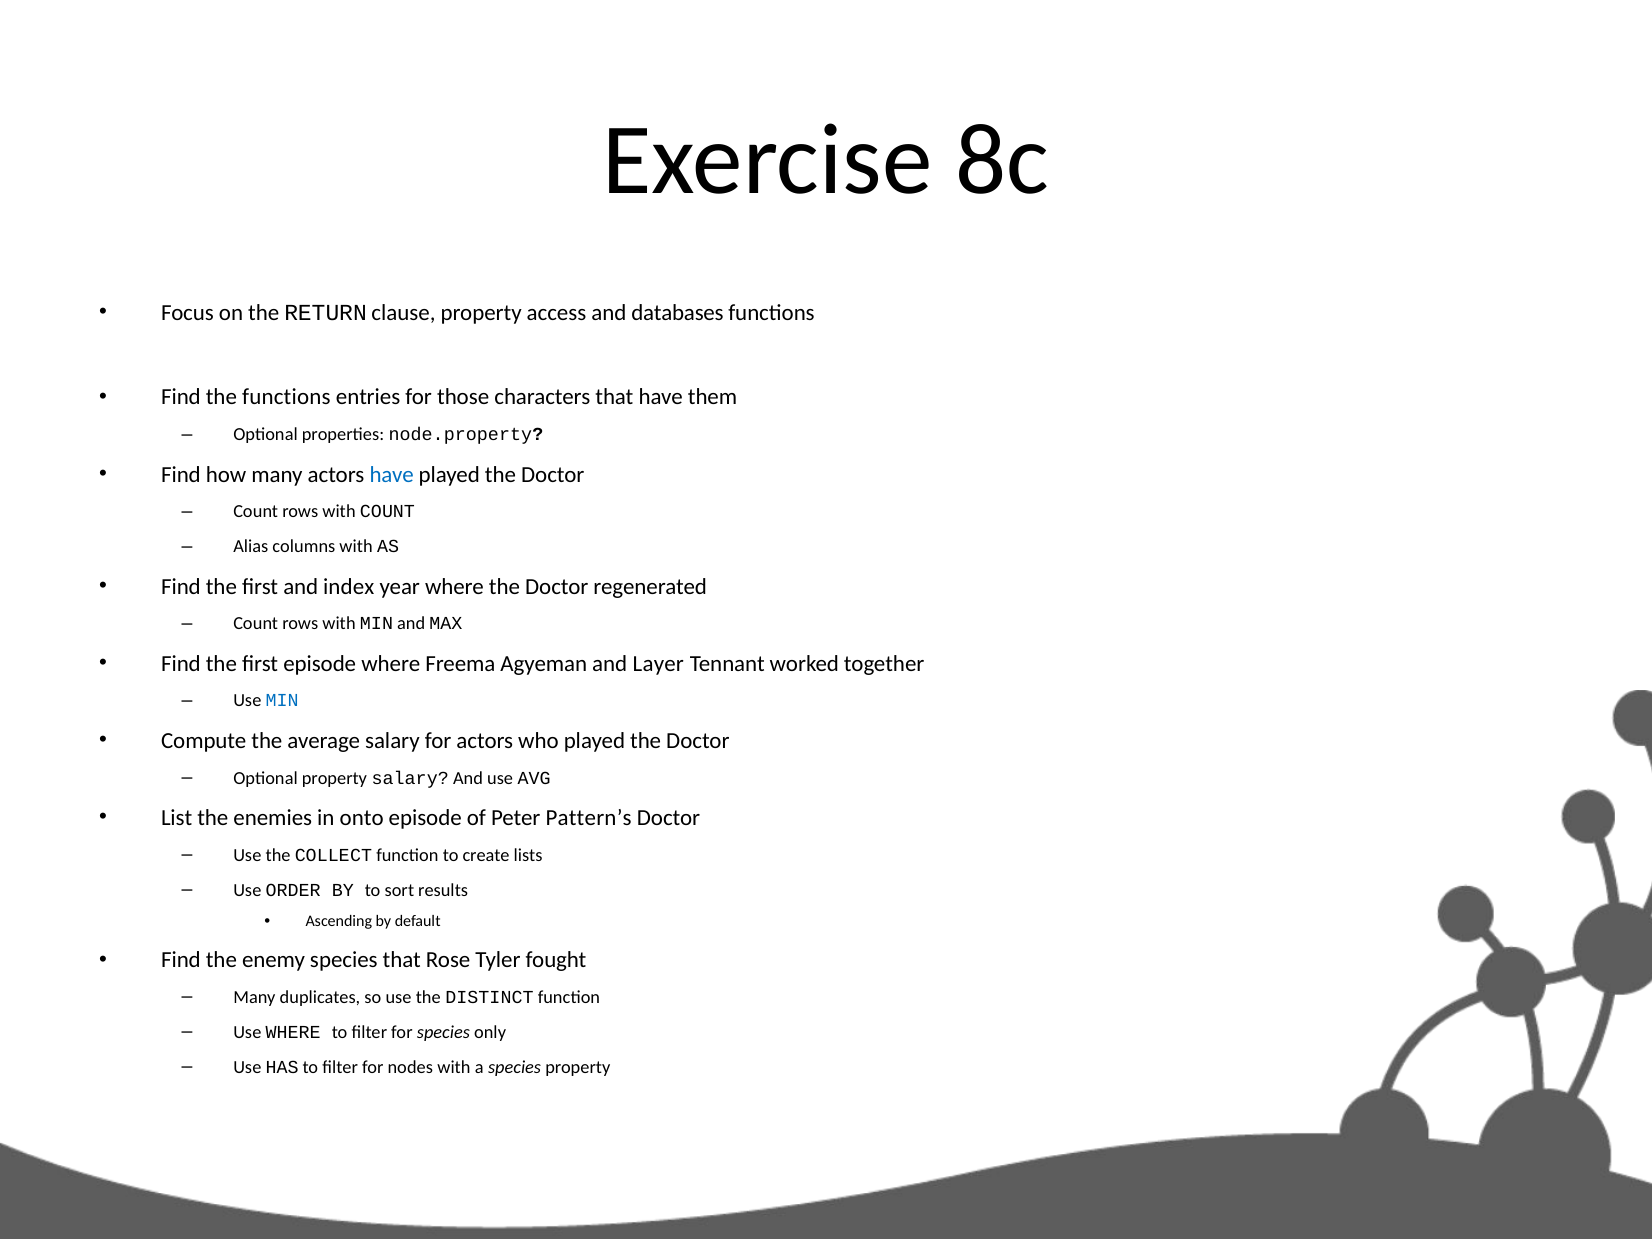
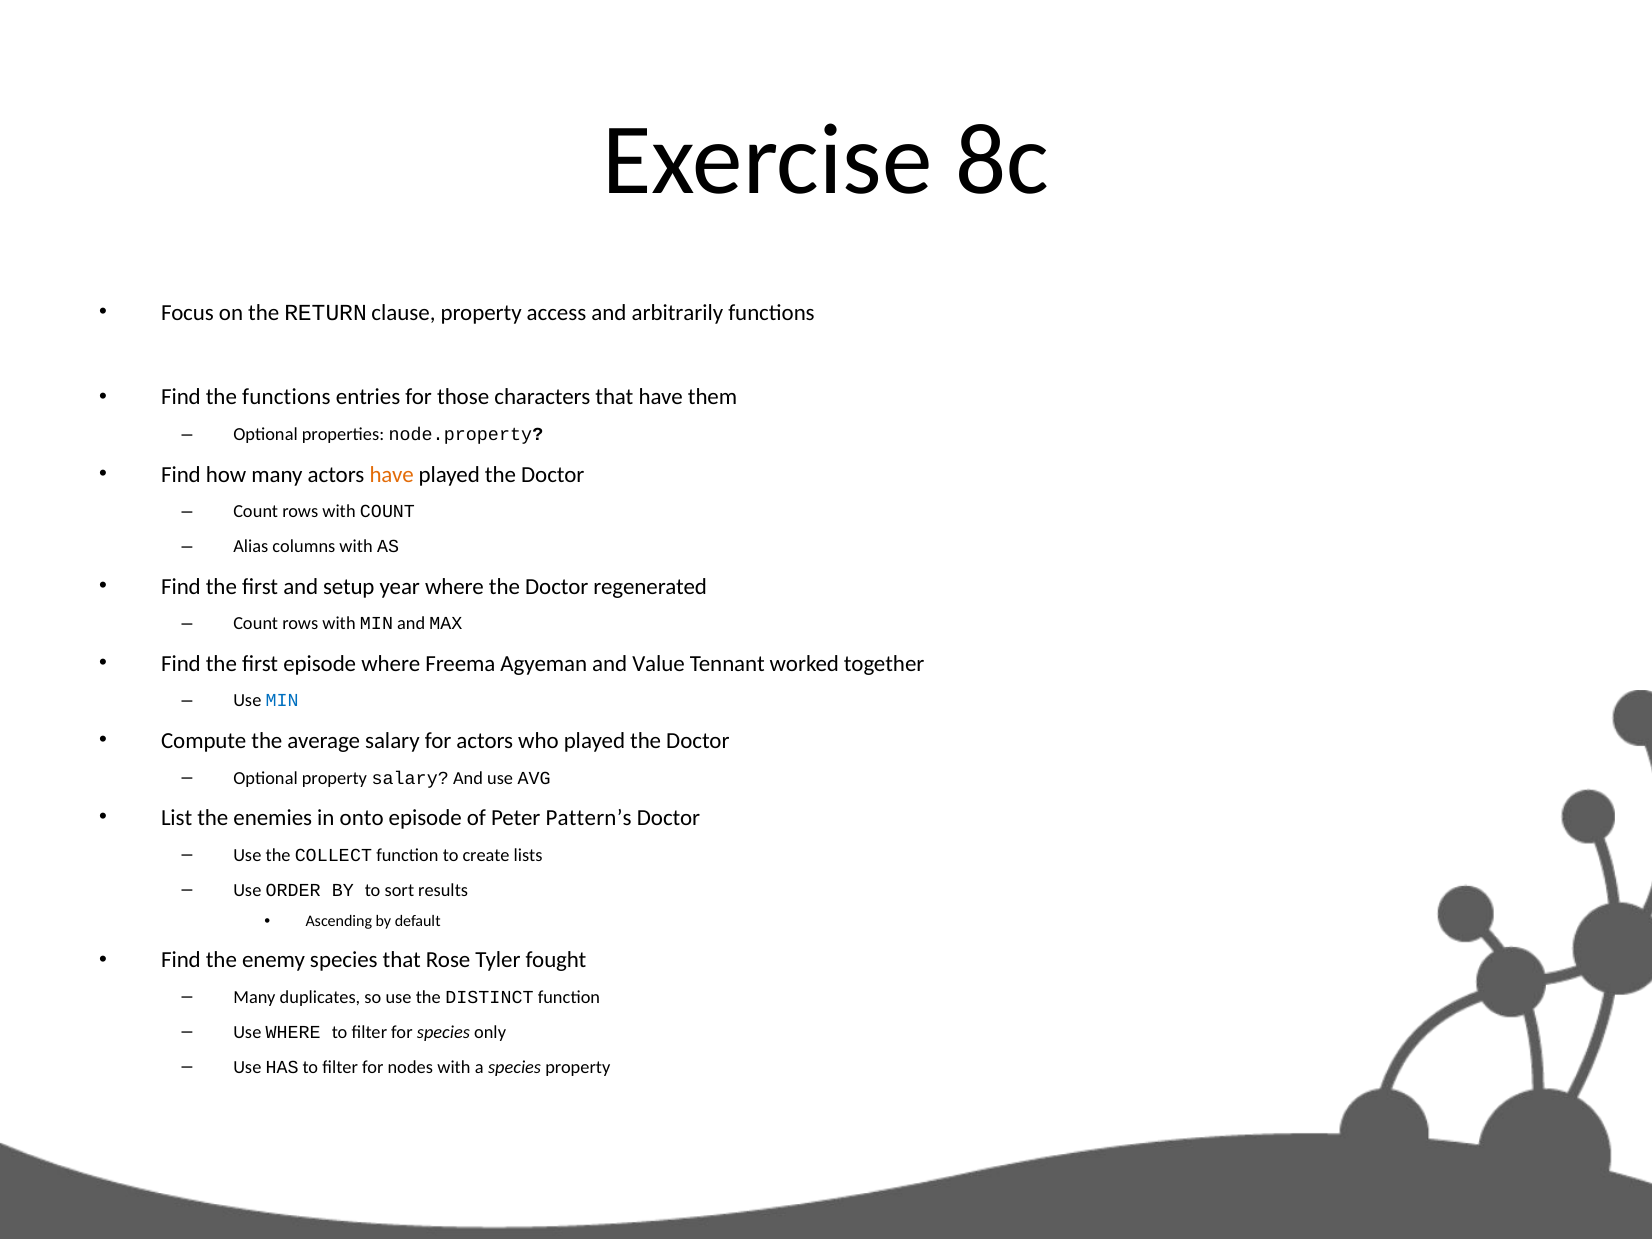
databases: databases -> arbitrarily
have at (392, 474) colour: blue -> orange
index: index -> setup
Layer: Layer -> Value
